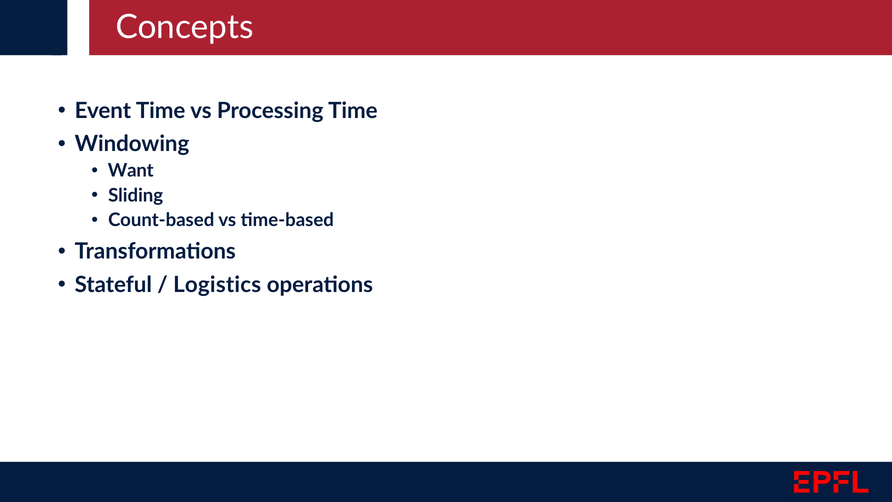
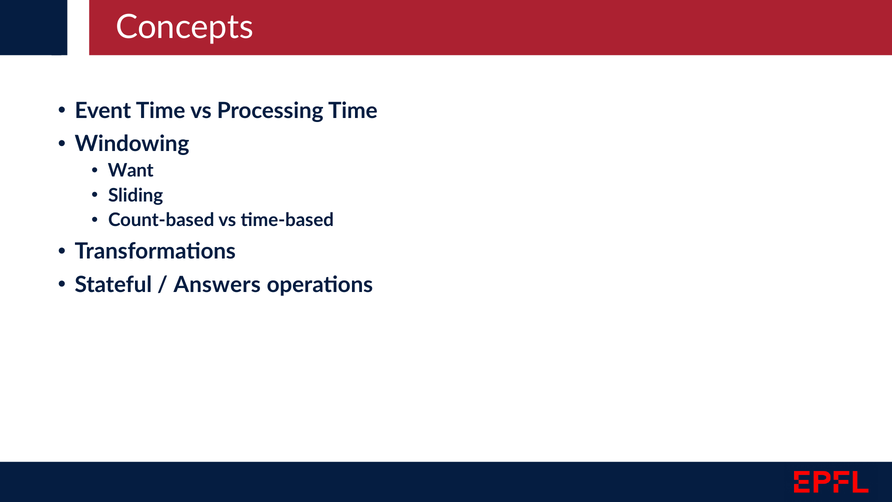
Logistics: Logistics -> Answers
